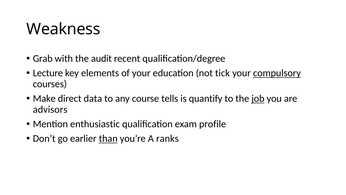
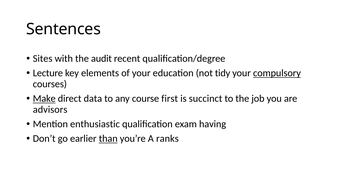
Weakness: Weakness -> Sentences
Grab: Grab -> Sites
tick: tick -> tidy
Make underline: none -> present
tells: tells -> first
quantify: quantify -> succinct
job underline: present -> none
profile: profile -> having
